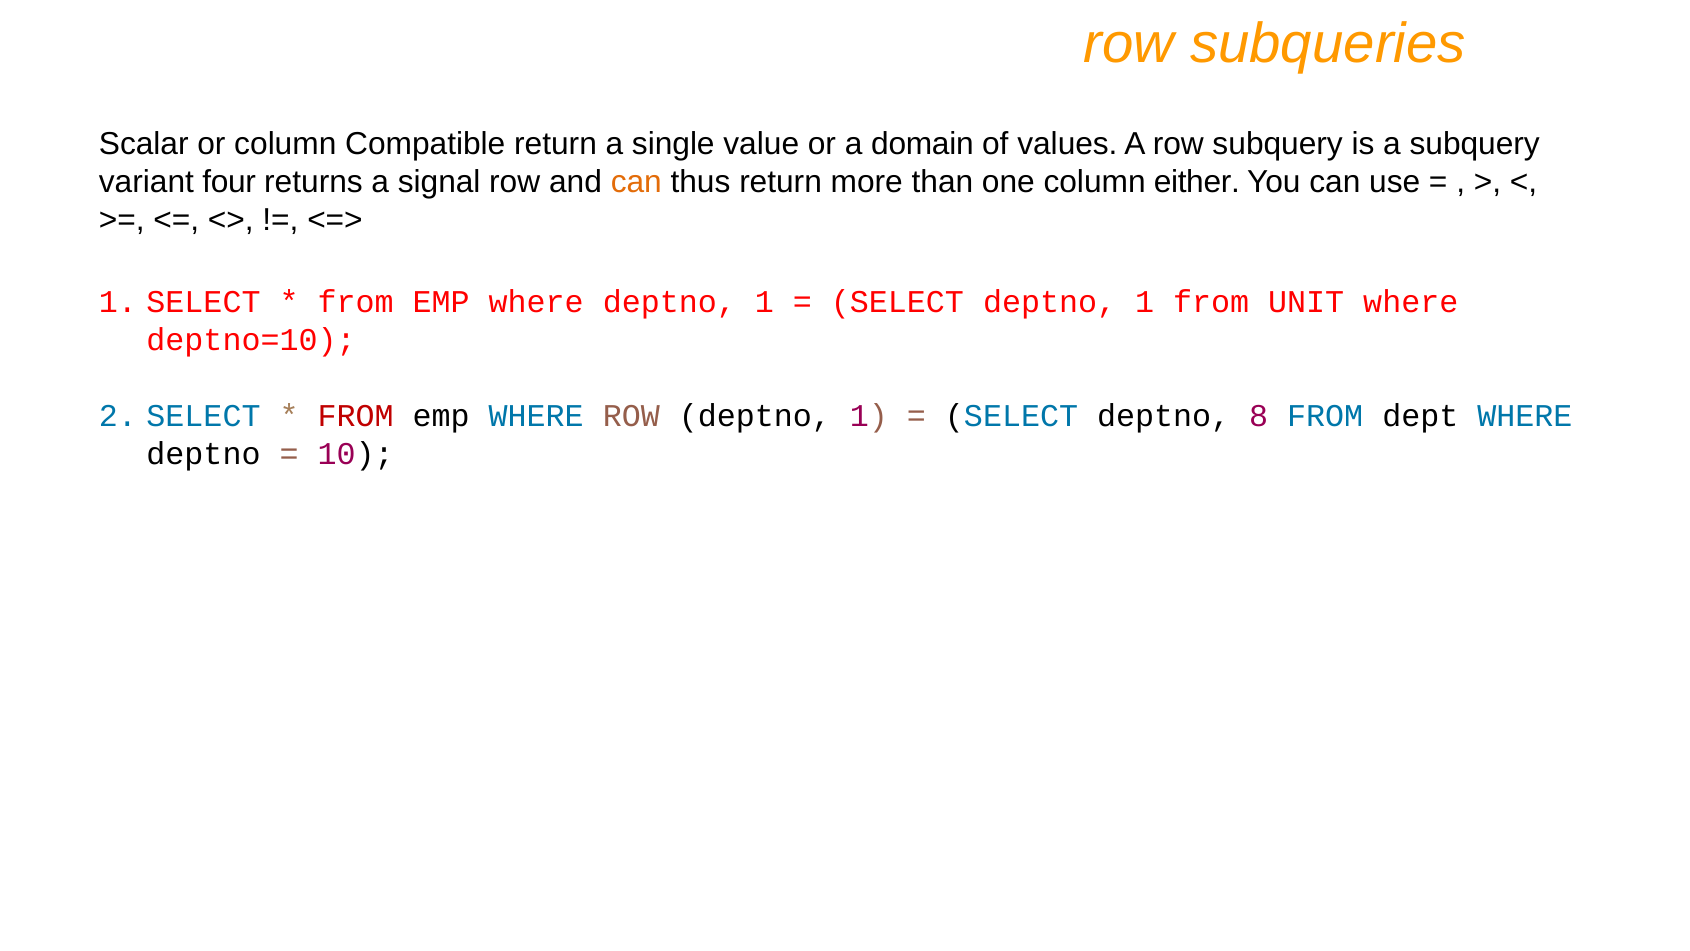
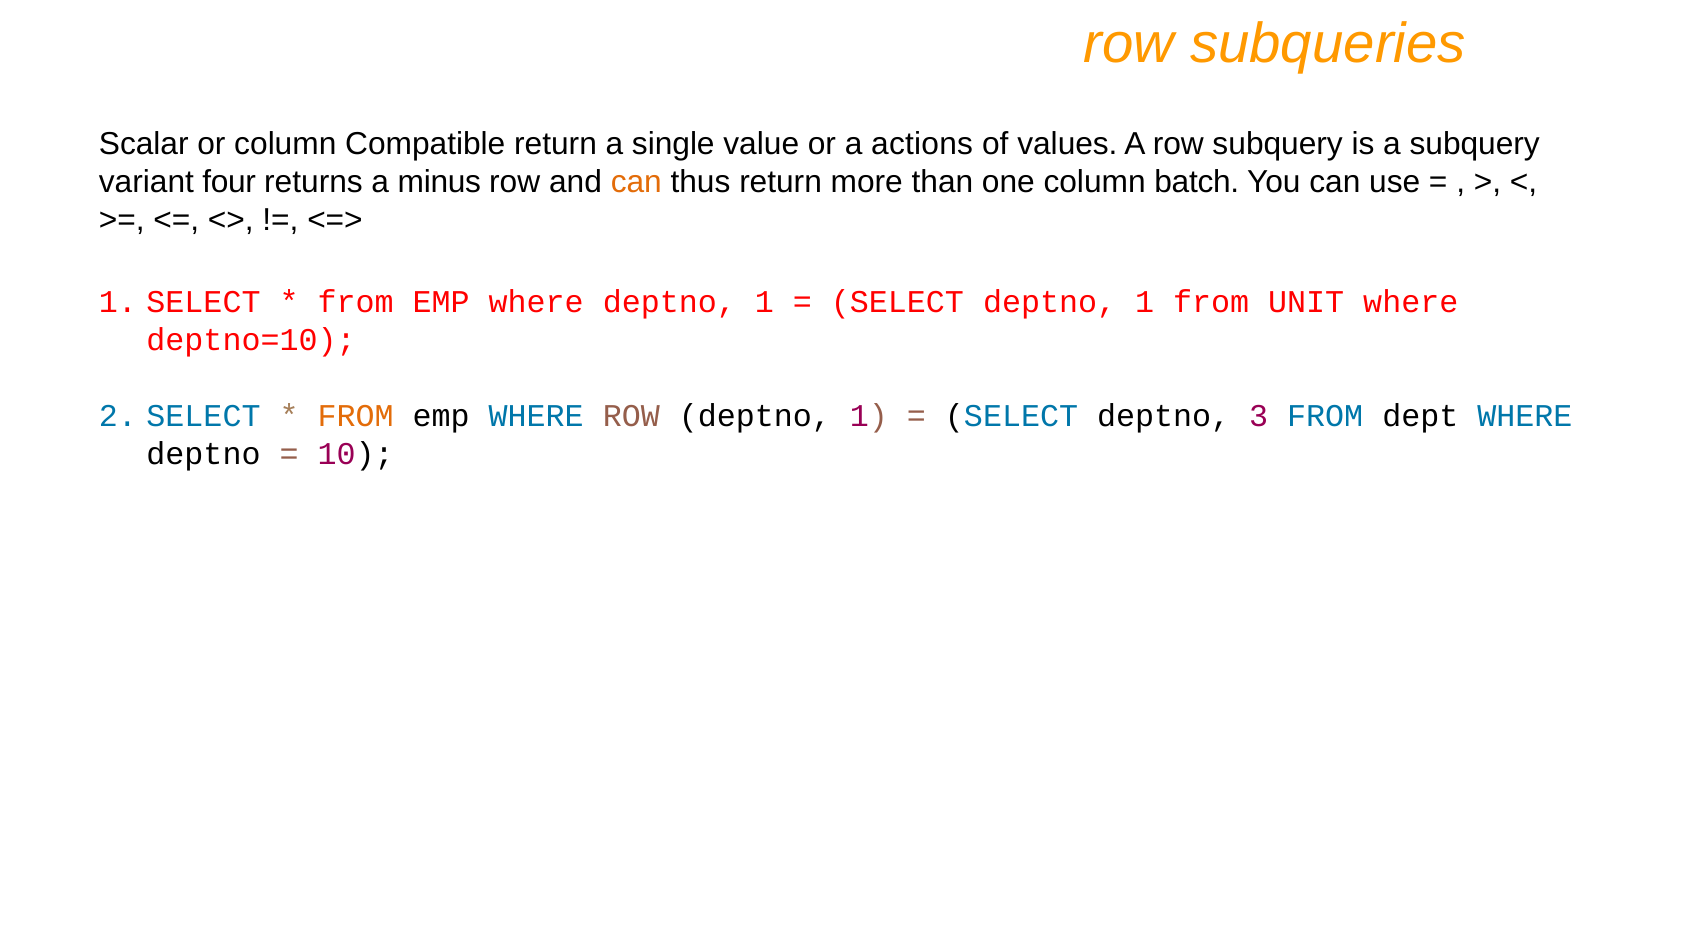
domain: domain -> actions
signal: signal -> minus
either: either -> batch
FROM at (356, 416) colour: red -> orange
8: 8 -> 3
